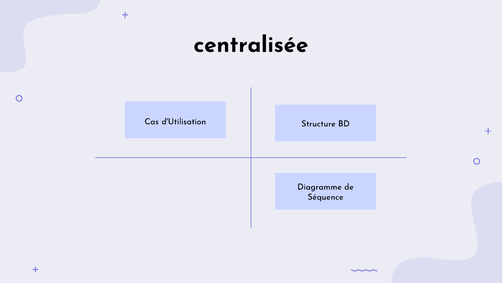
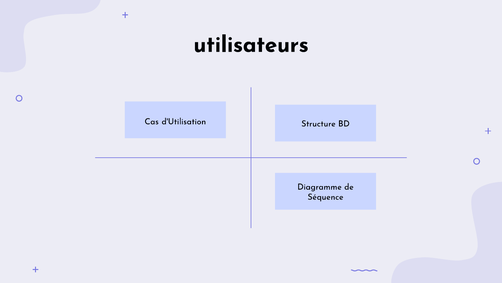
centralisée: centralisée -> utilisateurs
